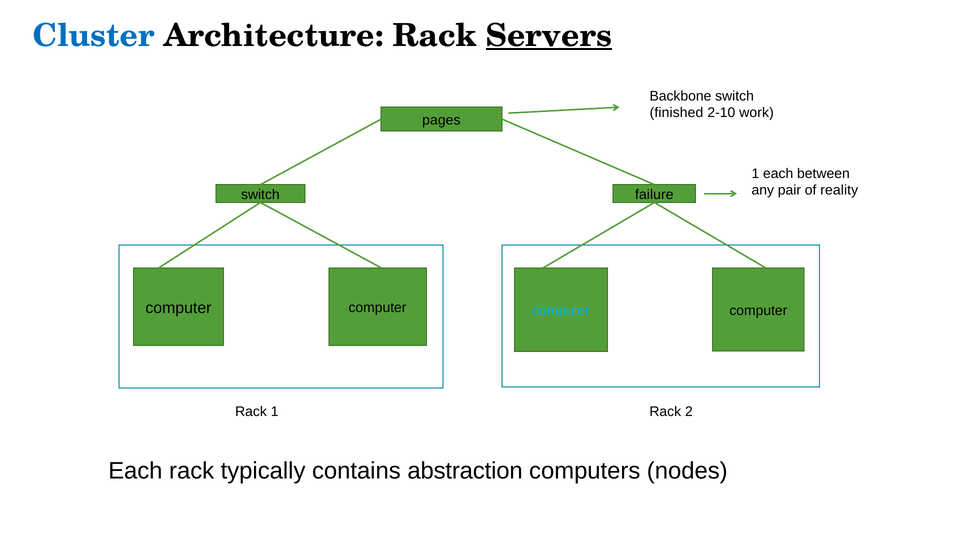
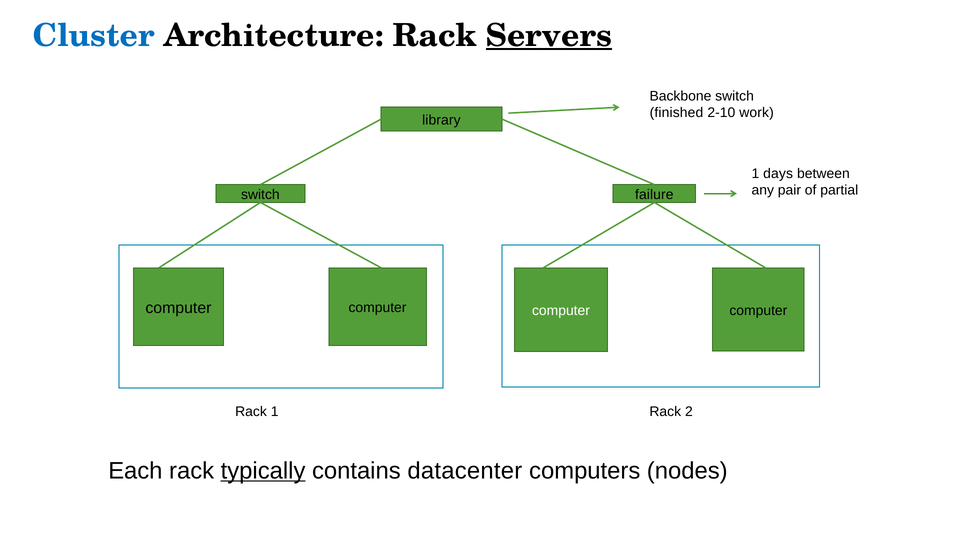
pages: pages -> library
1 each: each -> days
reality: reality -> partial
computer at (561, 311) colour: light blue -> white
typically underline: none -> present
abstraction: abstraction -> datacenter
